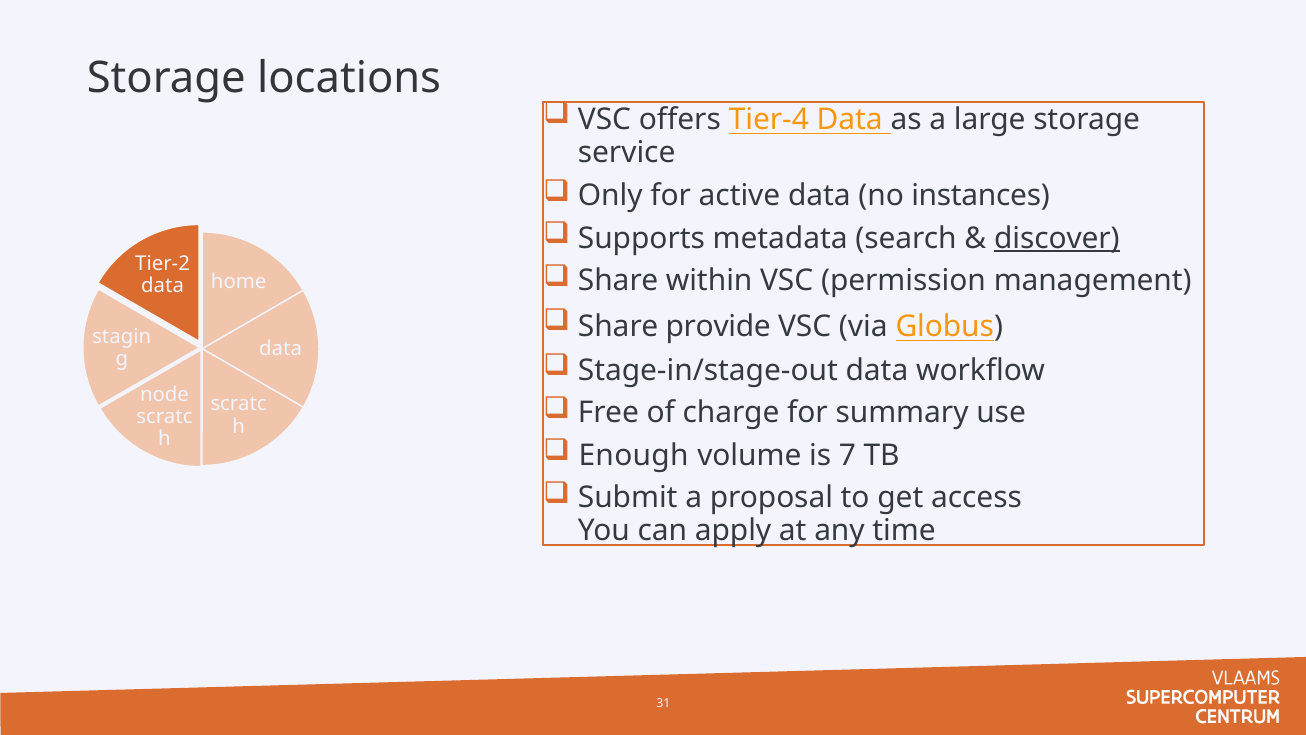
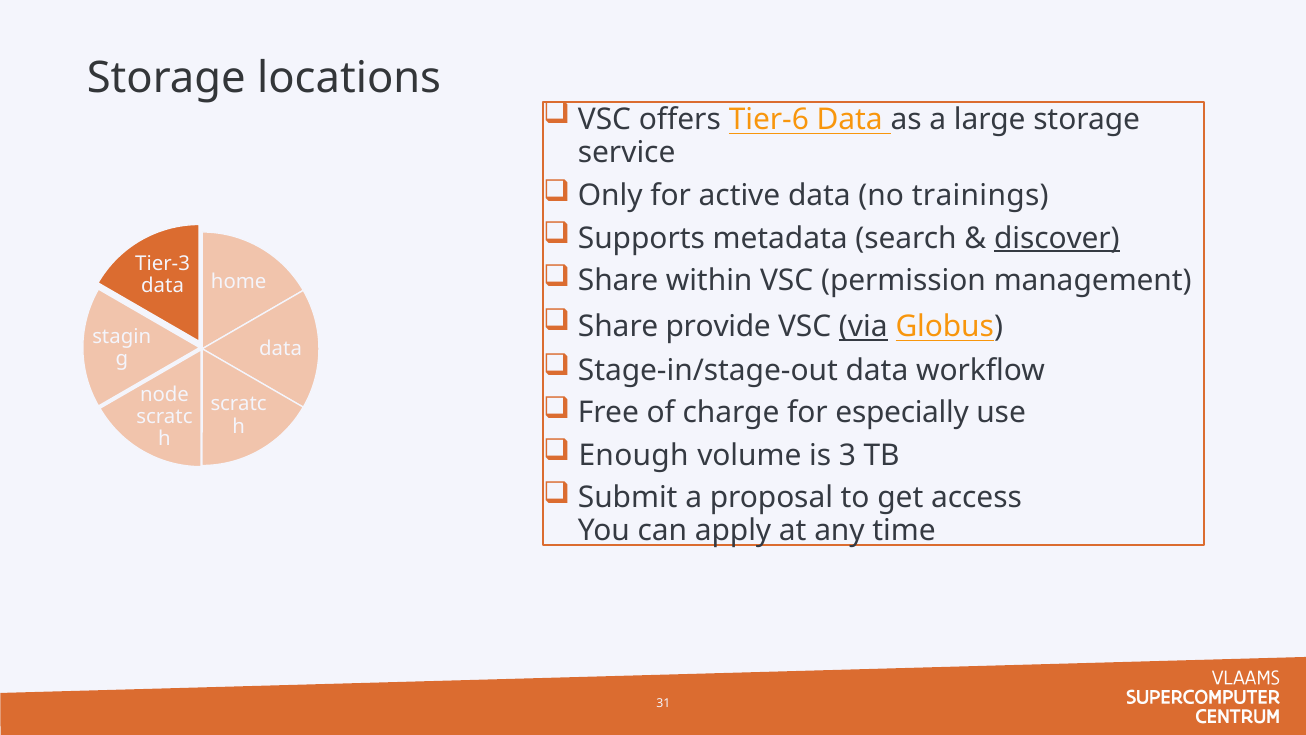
Tier-4: Tier-4 -> Tier-6
instances: instances -> trainings
Tier-2: Tier-2 -> Tier-3
via underline: none -> present
summary: summary -> especially
7: 7 -> 3
